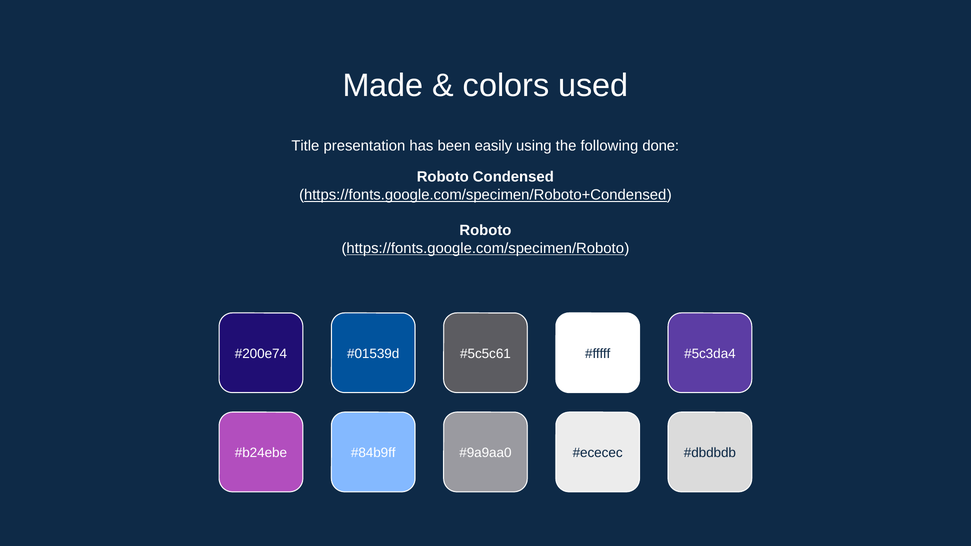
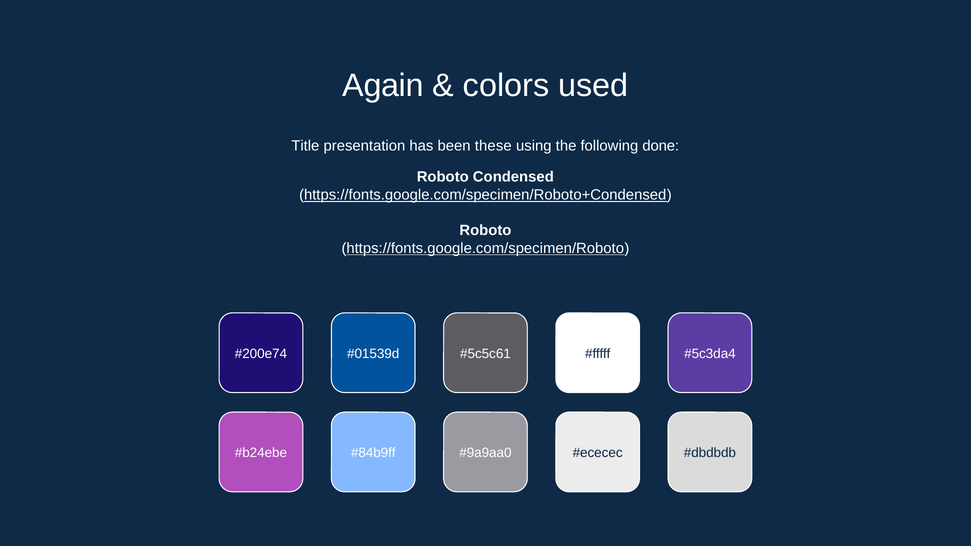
Made: Made -> Again
easily: easily -> these
